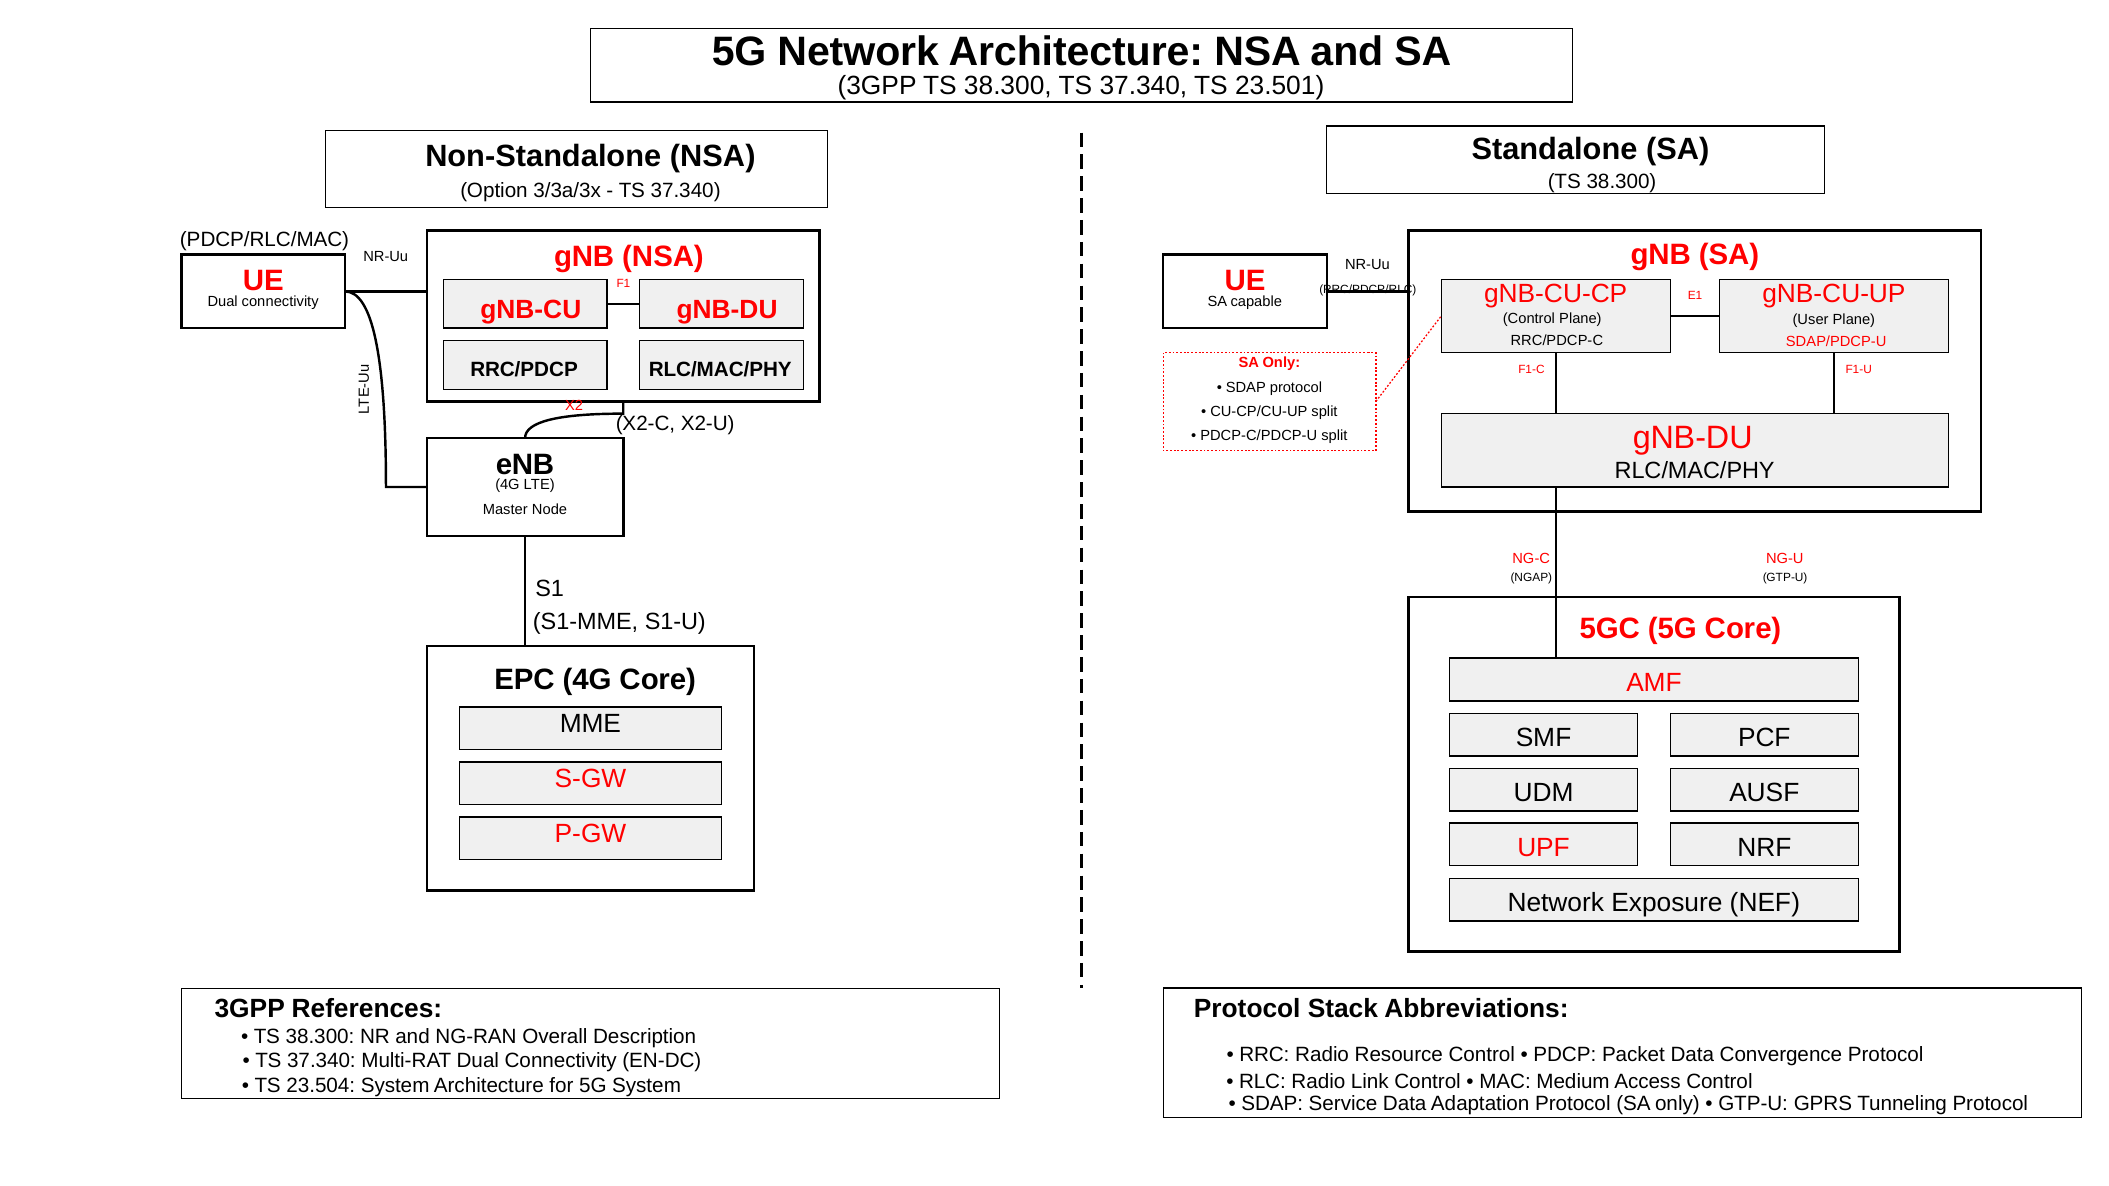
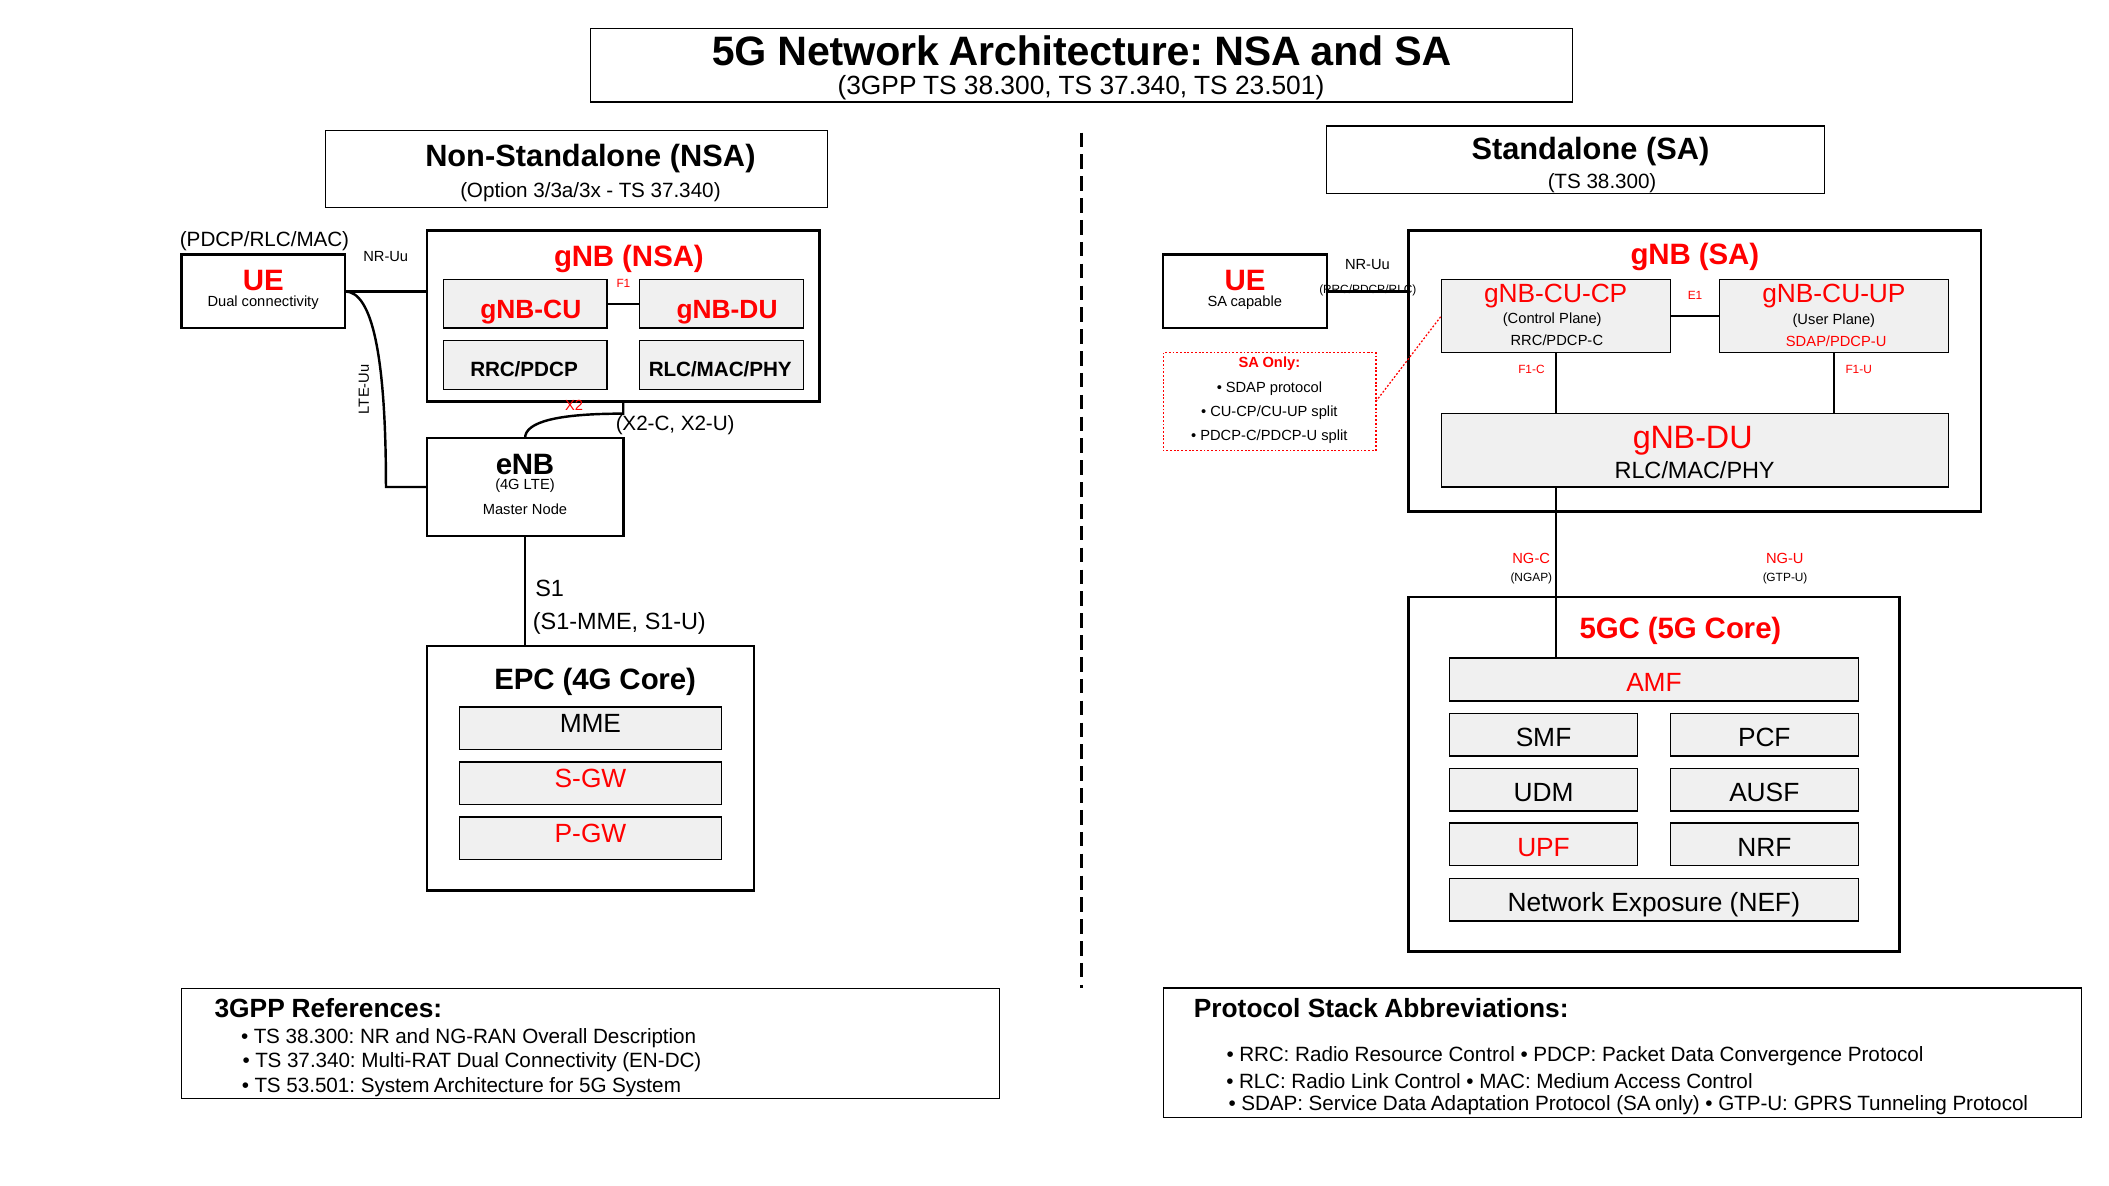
23.504: 23.504 -> 53.501
